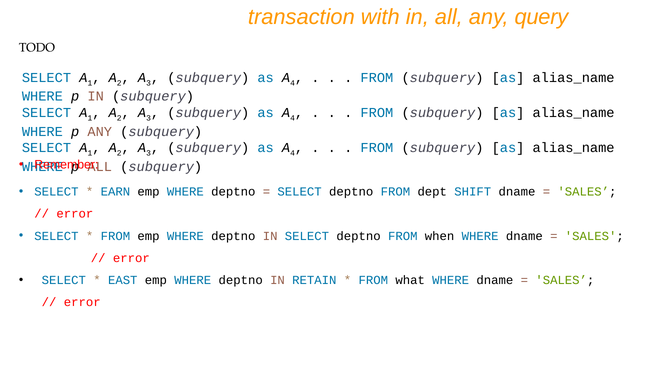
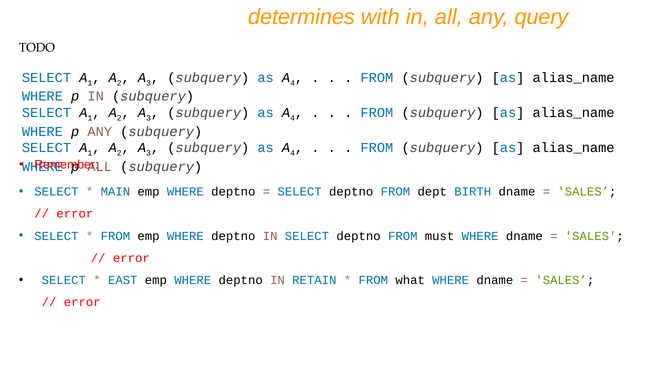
transaction: transaction -> determines
EARN: EARN -> MAIN
SHIFT: SHIFT -> BIRTH
when: when -> must
